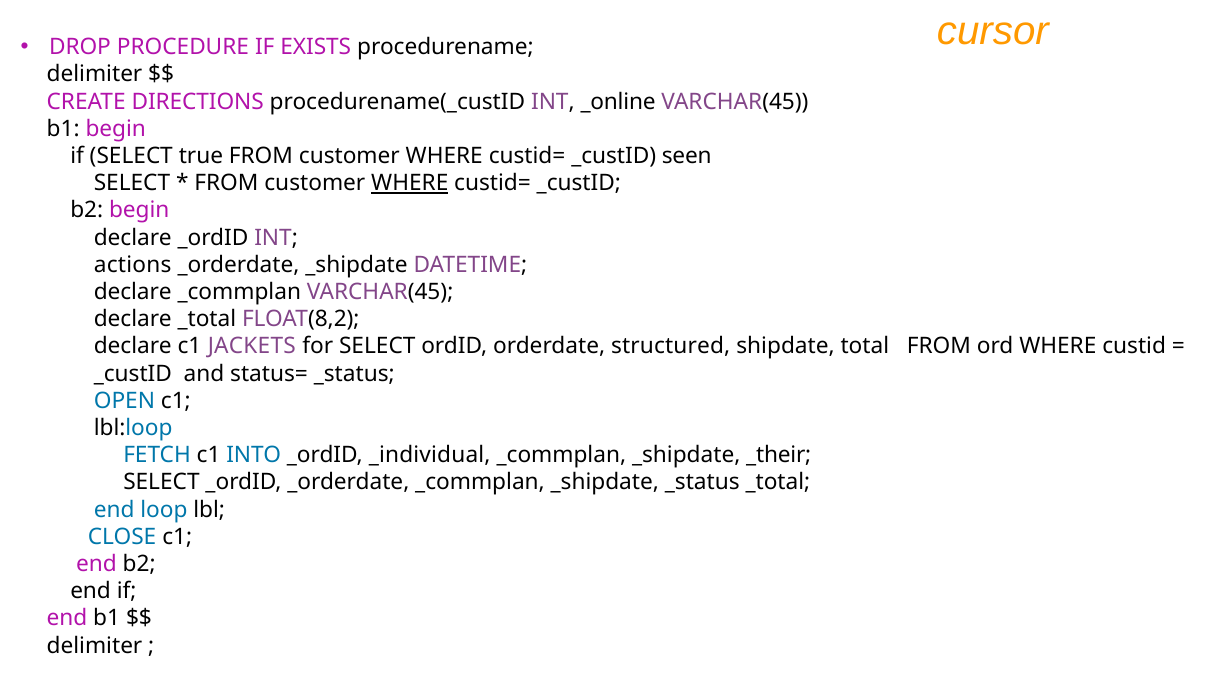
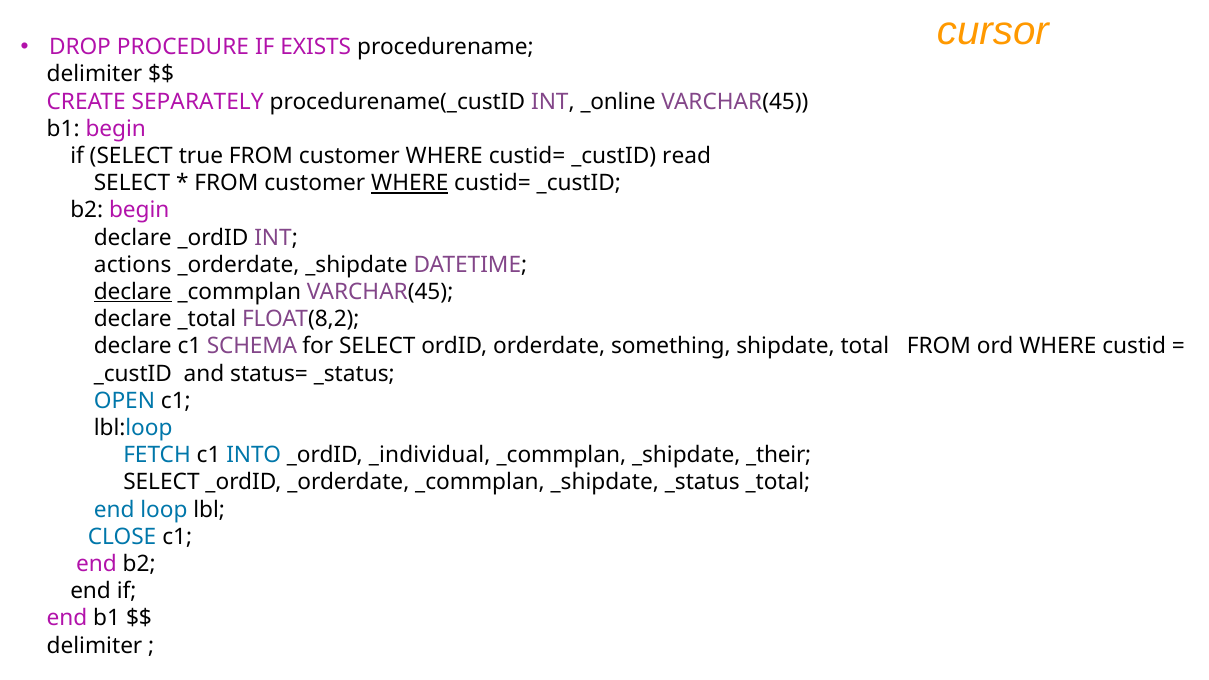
DIRECTIONS: DIRECTIONS -> SEPARATELY
seen: seen -> read
declare at (133, 292) underline: none -> present
JACKETS: JACKETS -> SCHEMA
structured: structured -> something
